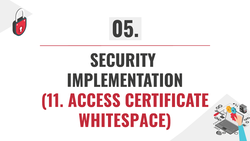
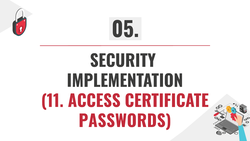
WHITESPACE: WHITESPACE -> PASSWORDS
